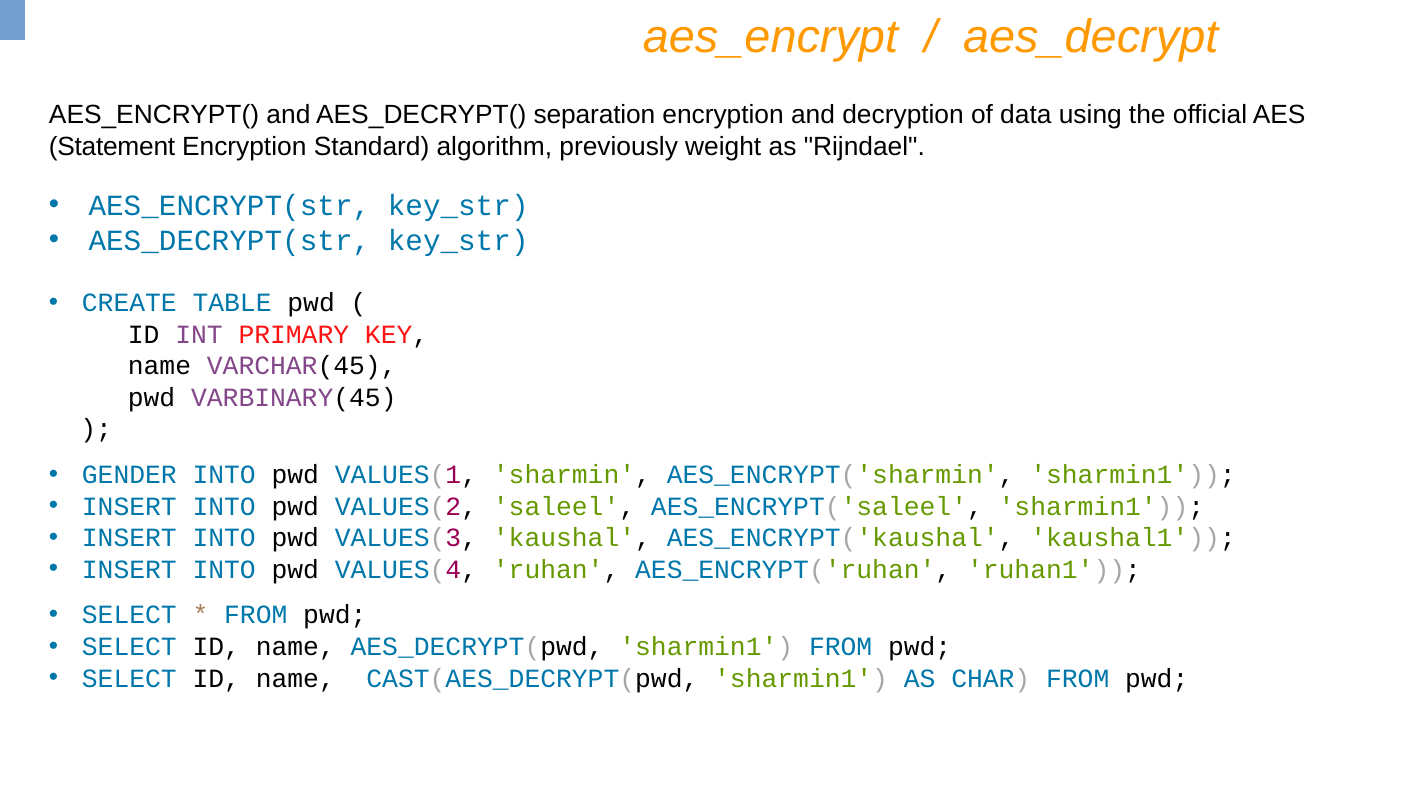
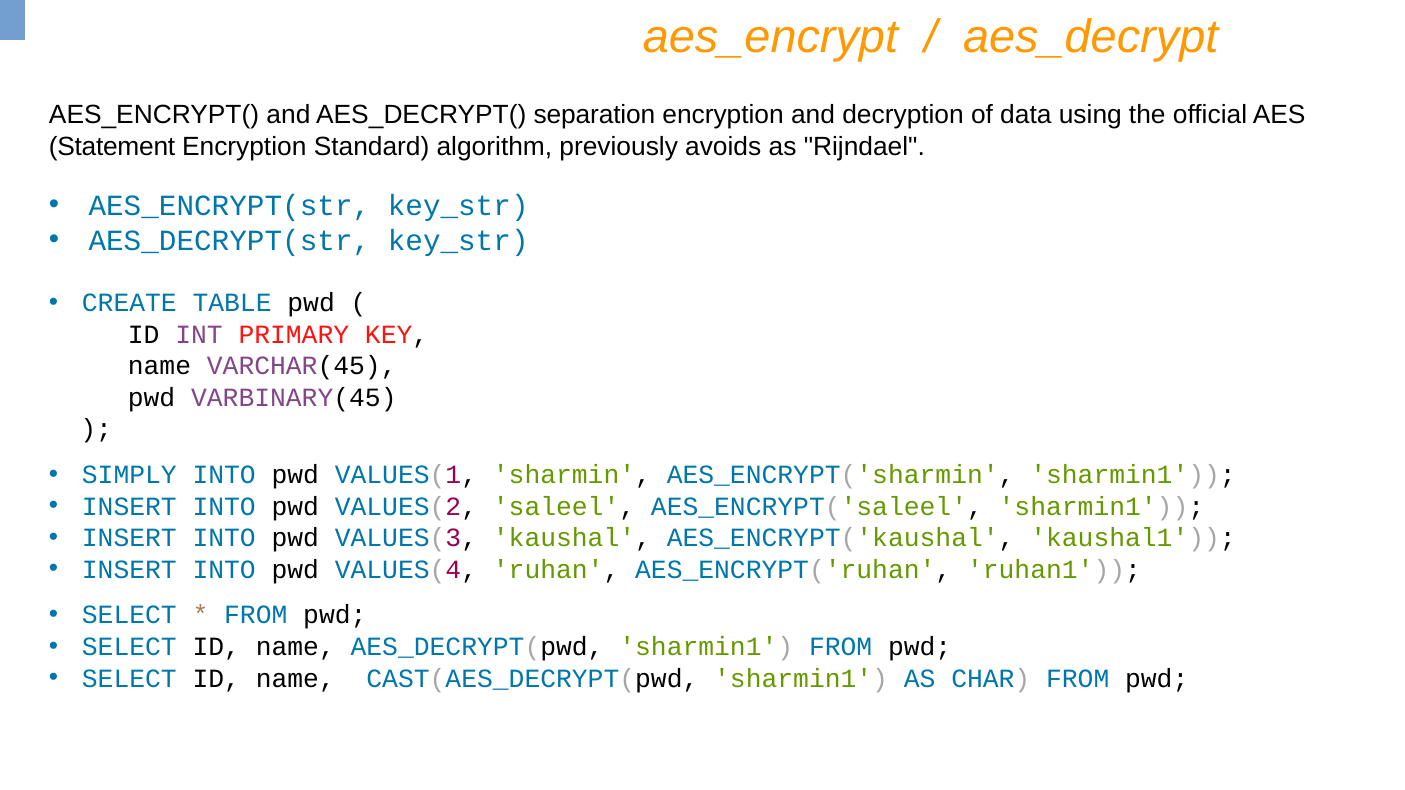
weight: weight -> avoids
GENDER: GENDER -> SIMPLY
